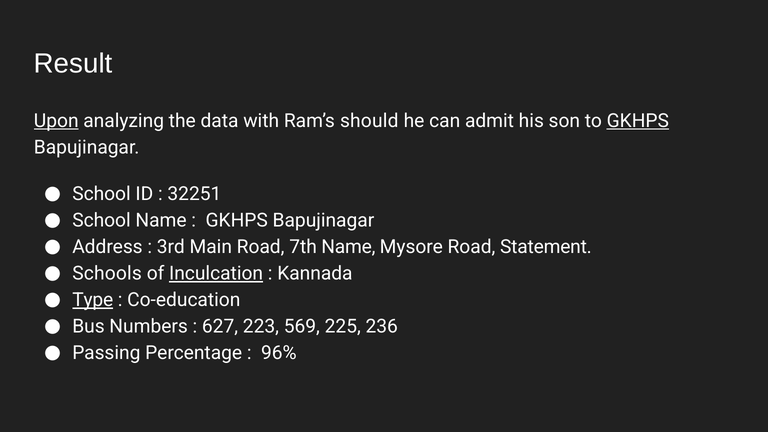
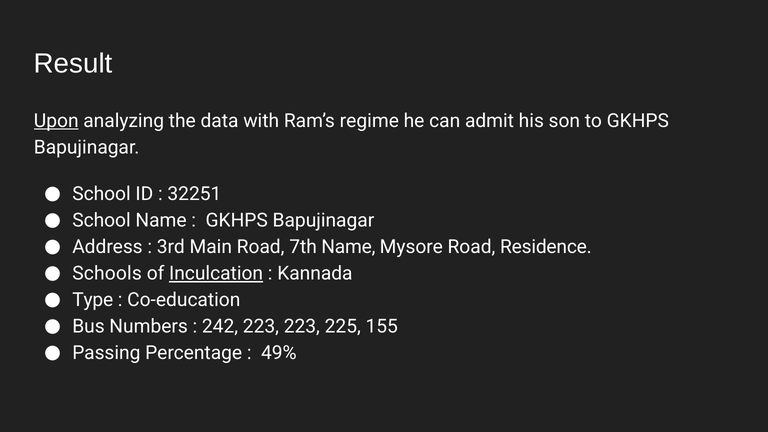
should: should -> regime
GKHPS at (638, 121) underline: present -> none
Statement: Statement -> Residence
Type underline: present -> none
627: 627 -> 242
223 569: 569 -> 223
236: 236 -> 155
96%: 96% -> 49%
